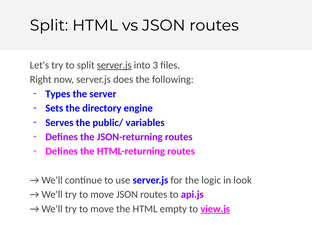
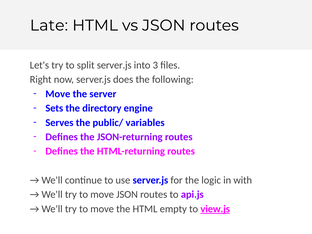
Split at (49, 25): Split -> Late
server.js at (114, 65) underline: present -> none
Types at (58, 94): Types -> Move
look: look -> with
